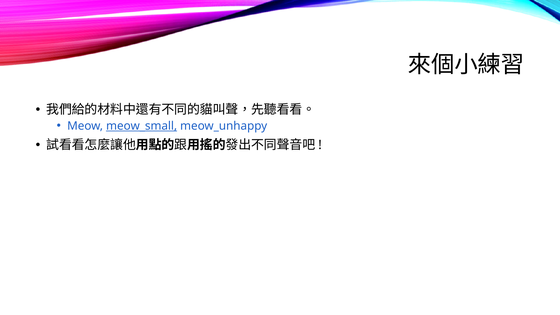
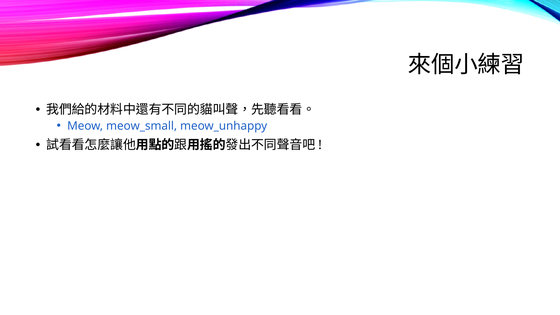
meow_small underline: present -> none
